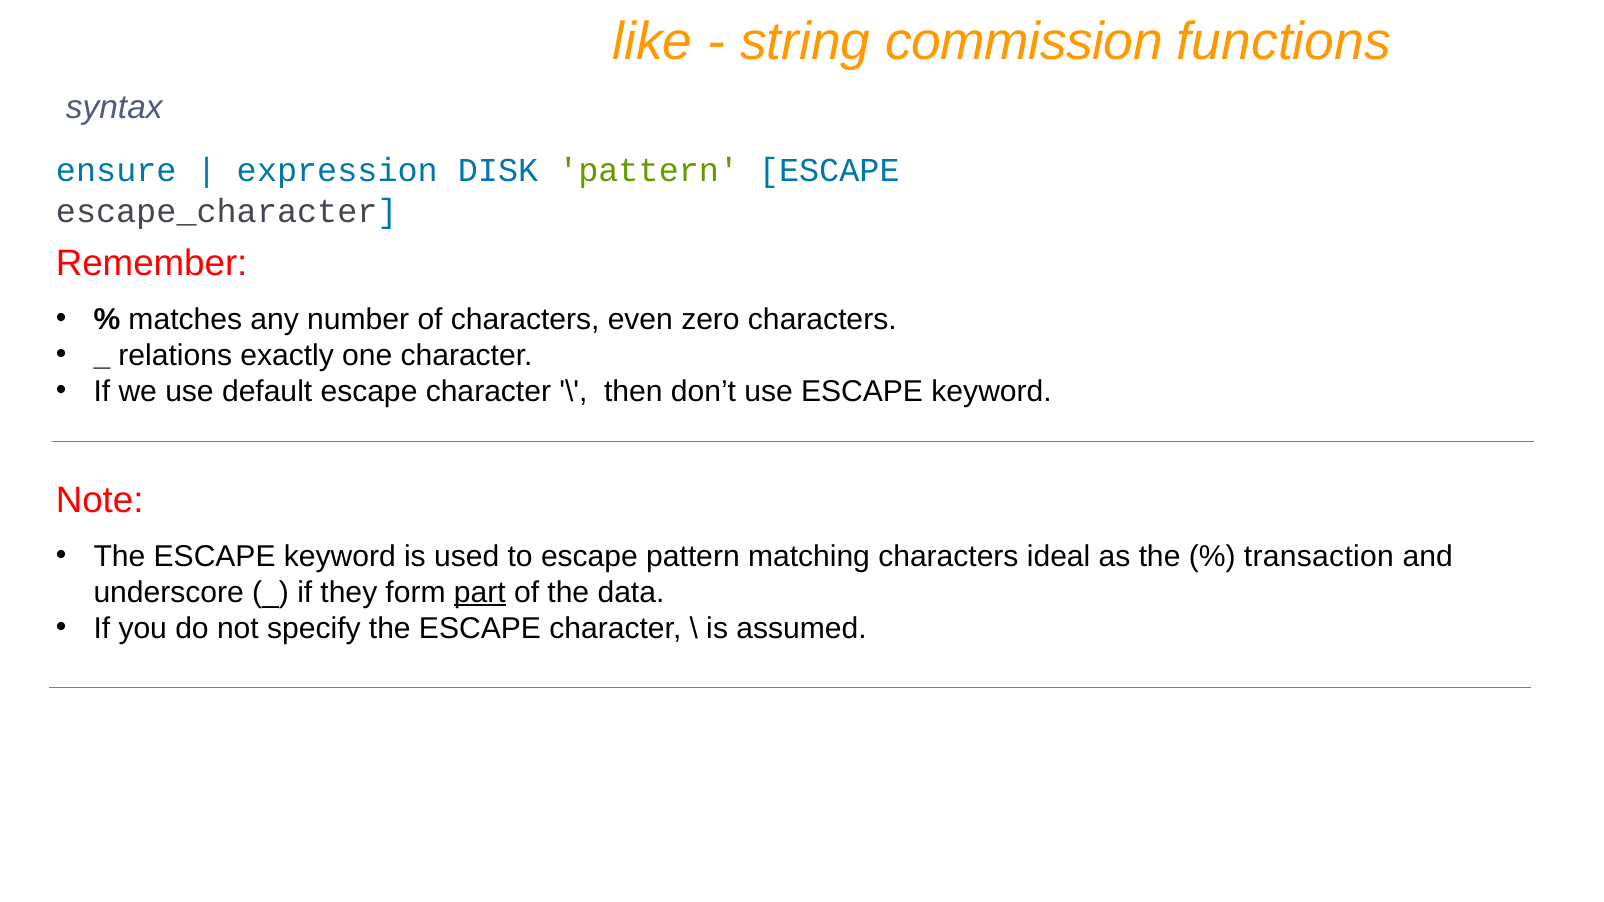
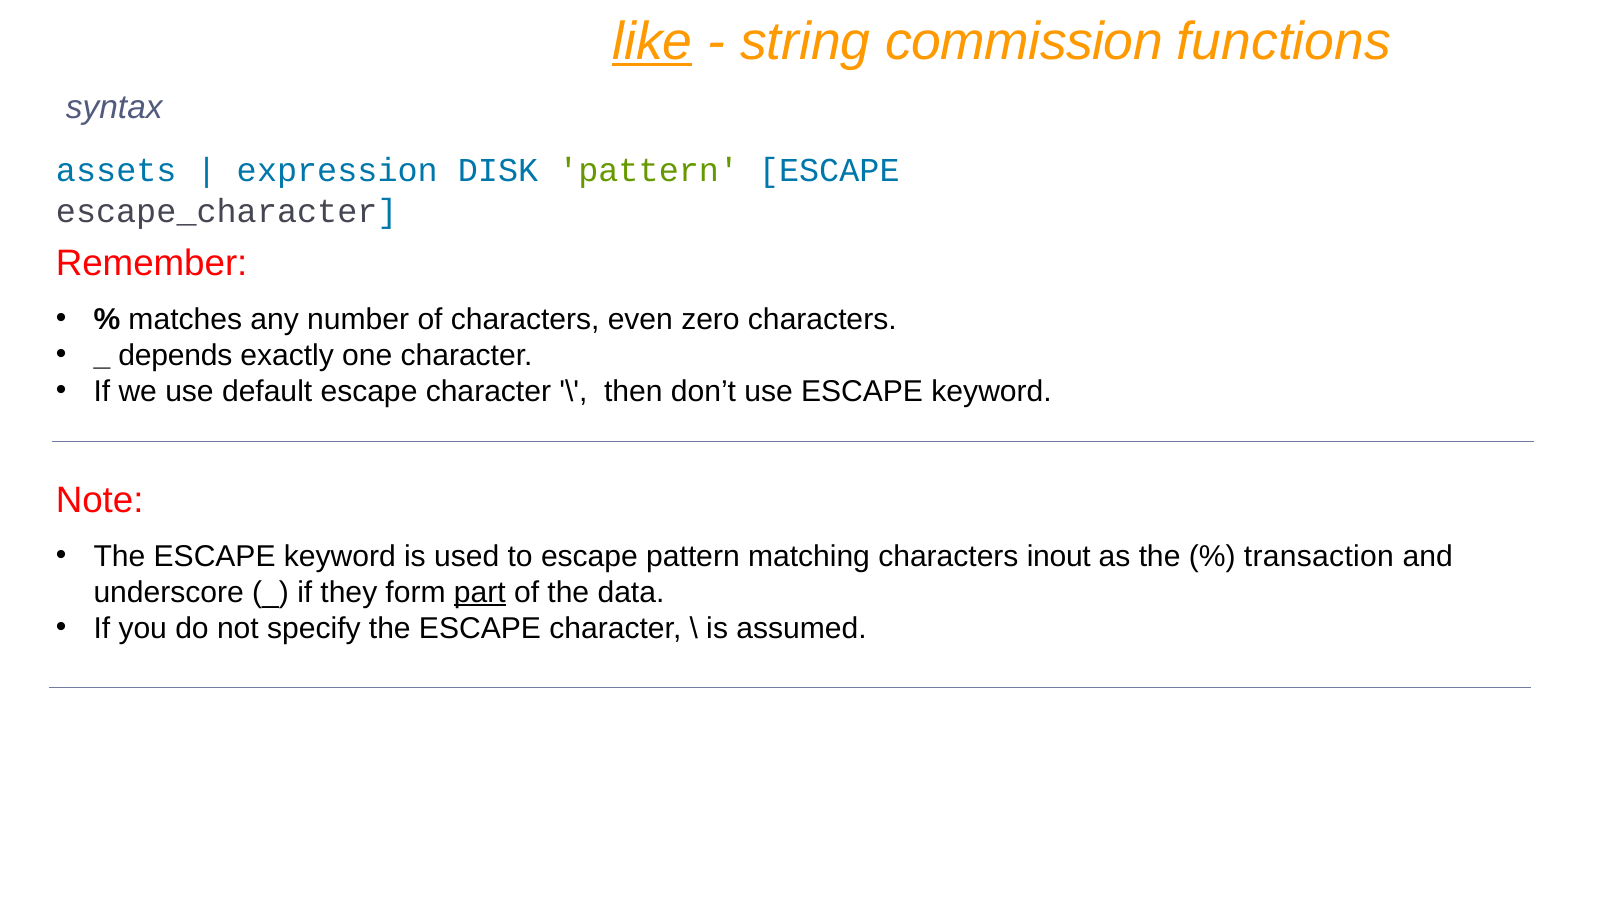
like underline: none -> present
ensure: ensure -> assets
relations: relations -> depends
ideal: ideal -> inout
